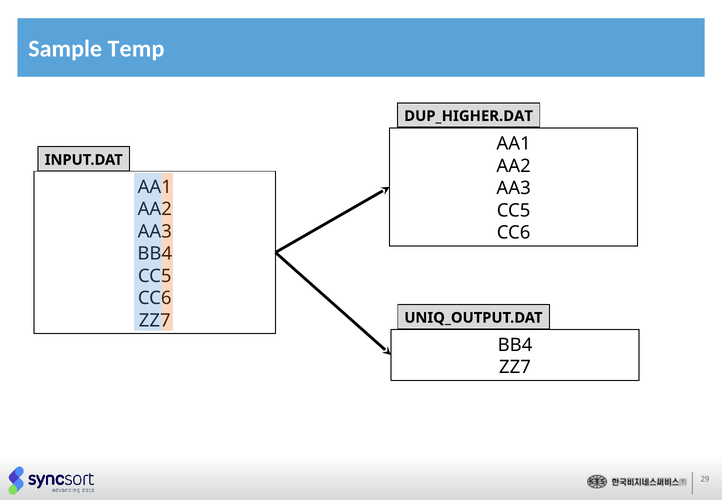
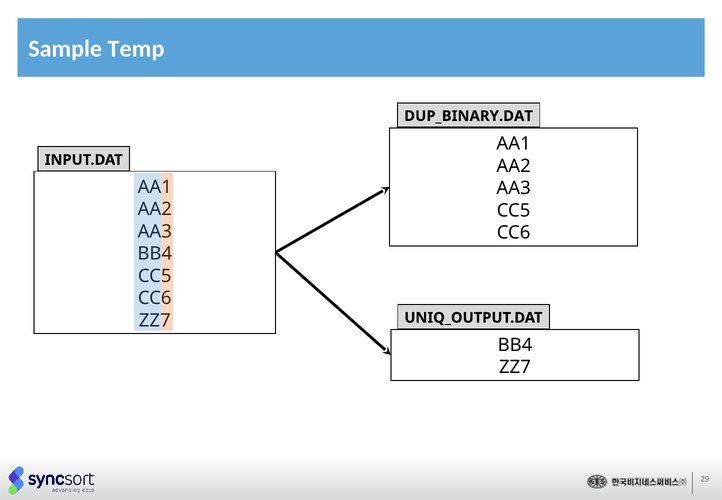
DUP_HIGHER.DAT: DUP_HIGHER.DAT -> DUP_BINARY.DAT
